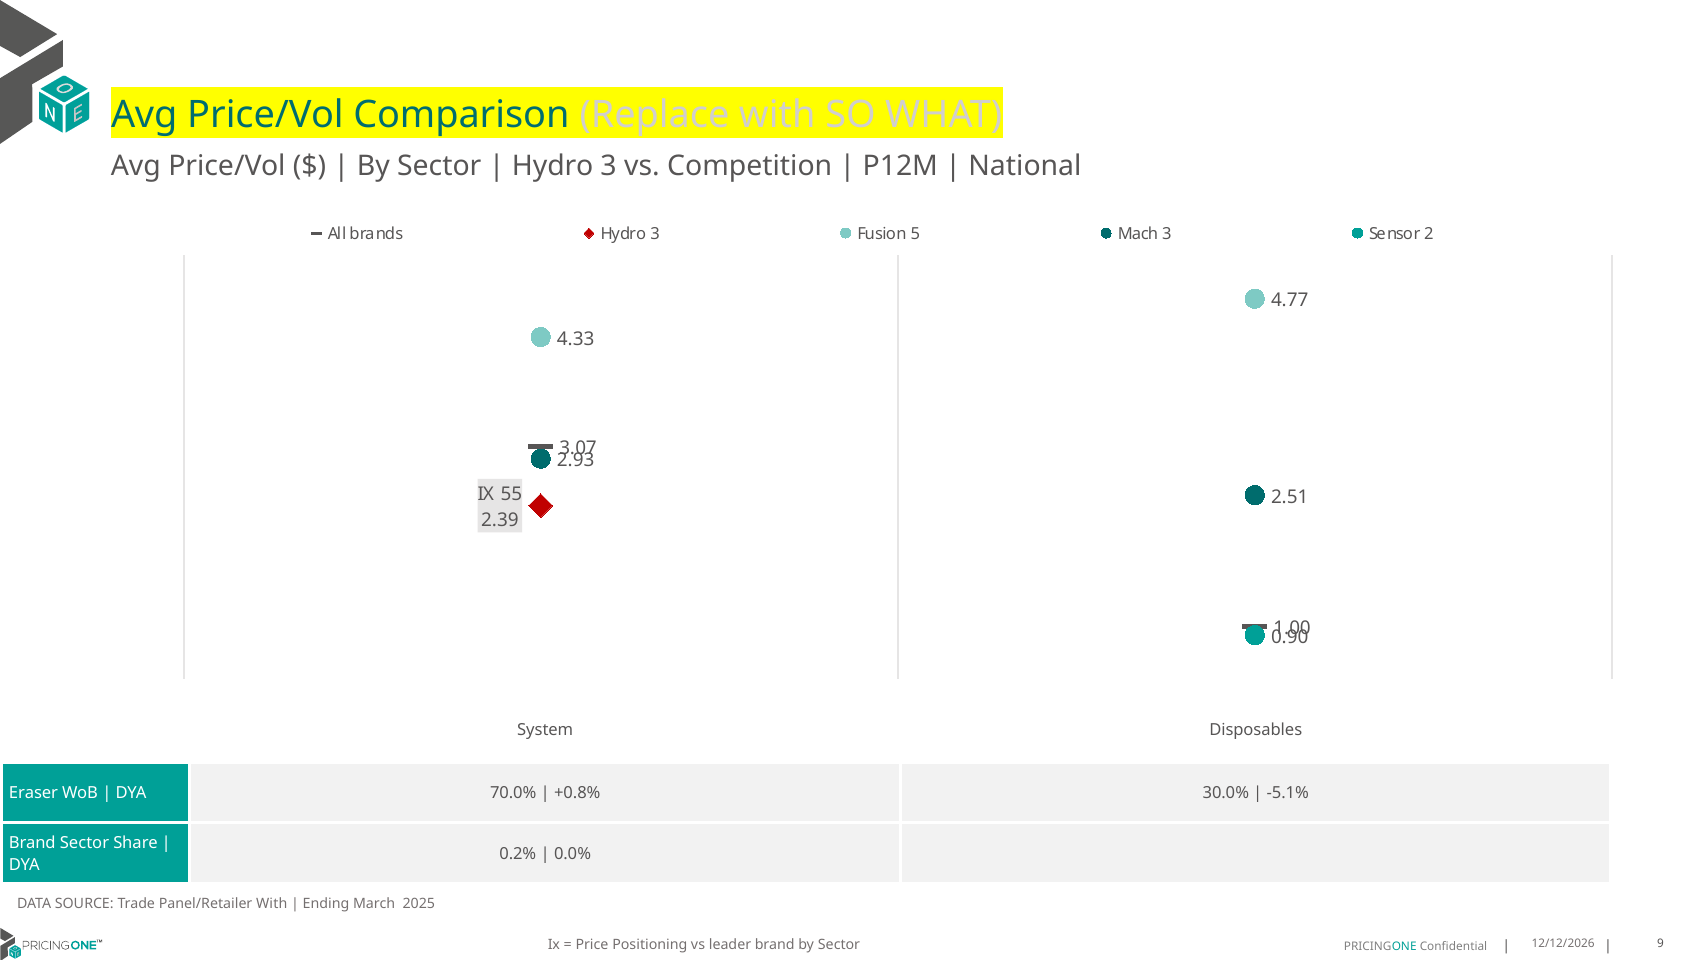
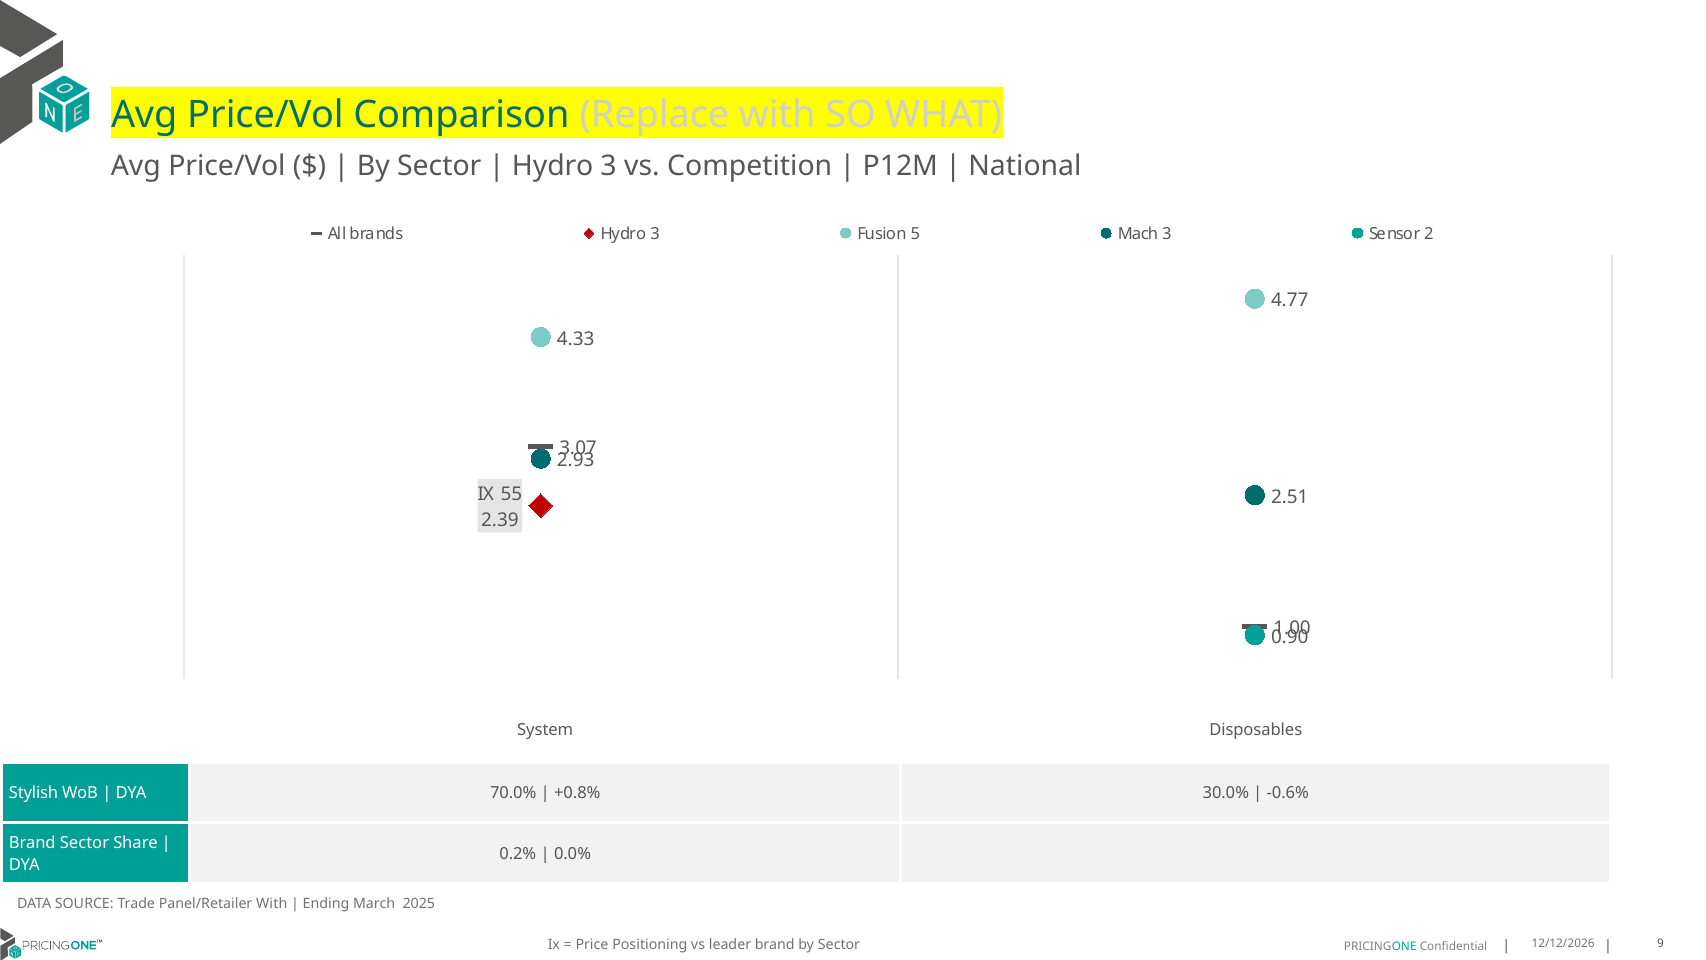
Eraser: Eraser -> Stylish
-5.1%: -5.1% -> -0.6%
